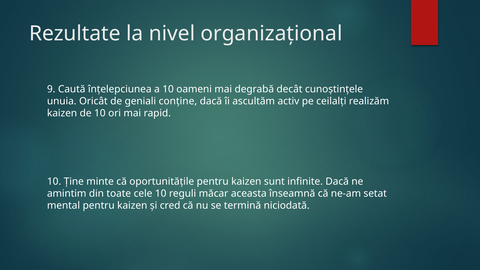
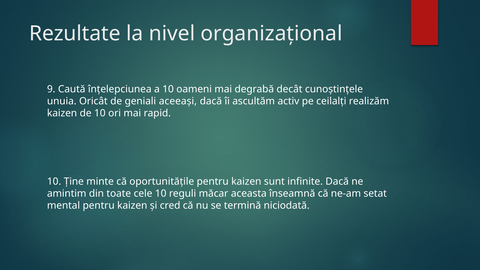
conține: conține -> aceeași
